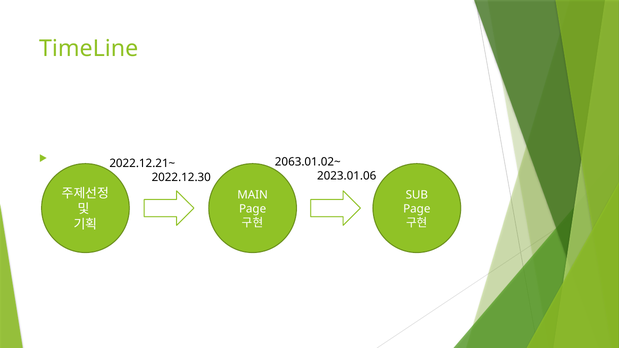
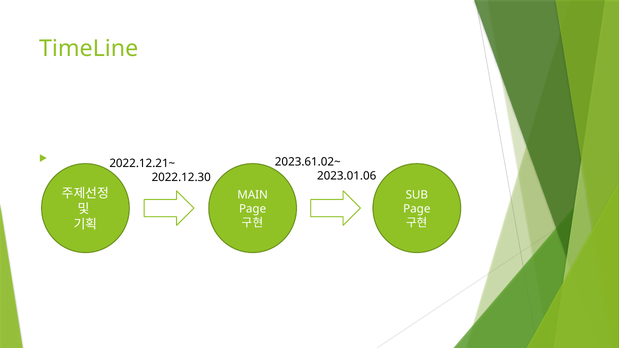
2063.01.02~: 2063.01.02~ -> 2023.61.02~
